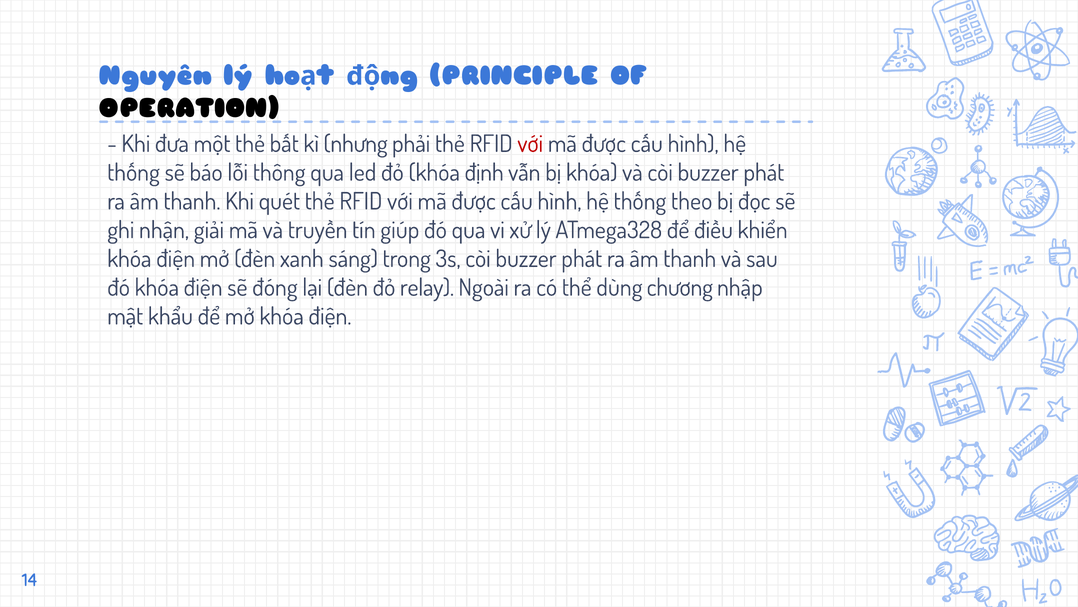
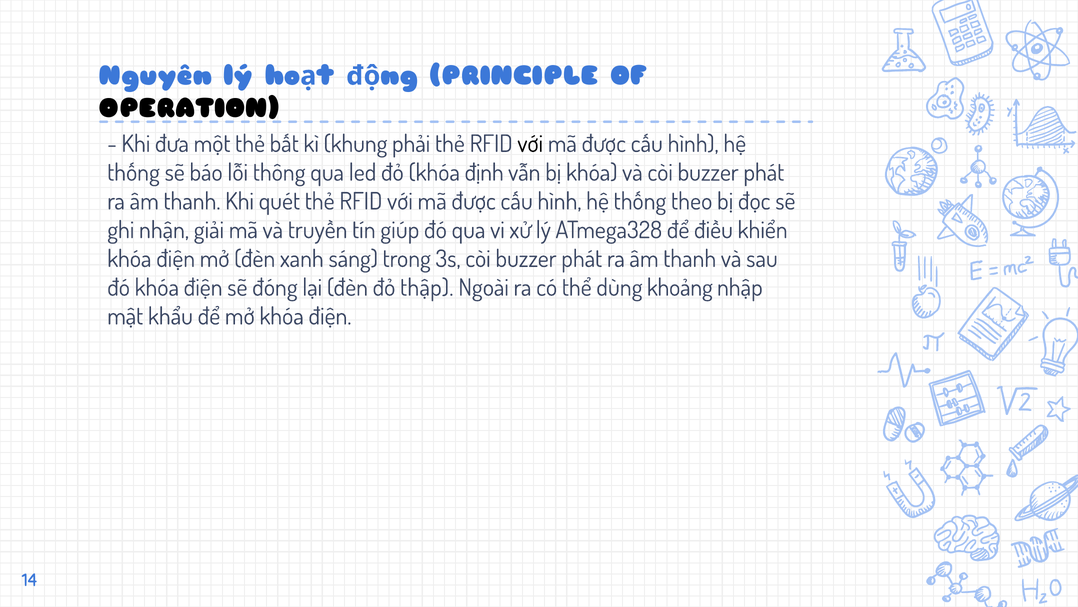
nhưng: nhưng -> khung
với at (530, 144) colour: red -> black
relay: relay -> thập
chương: chương -> khoảng
